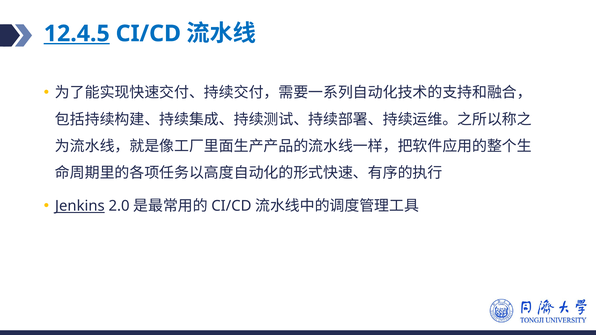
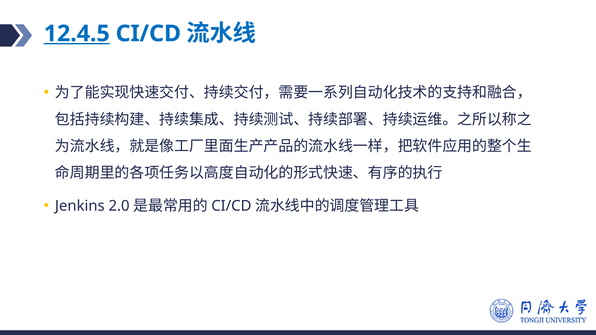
Jenkins underline: present -> none
